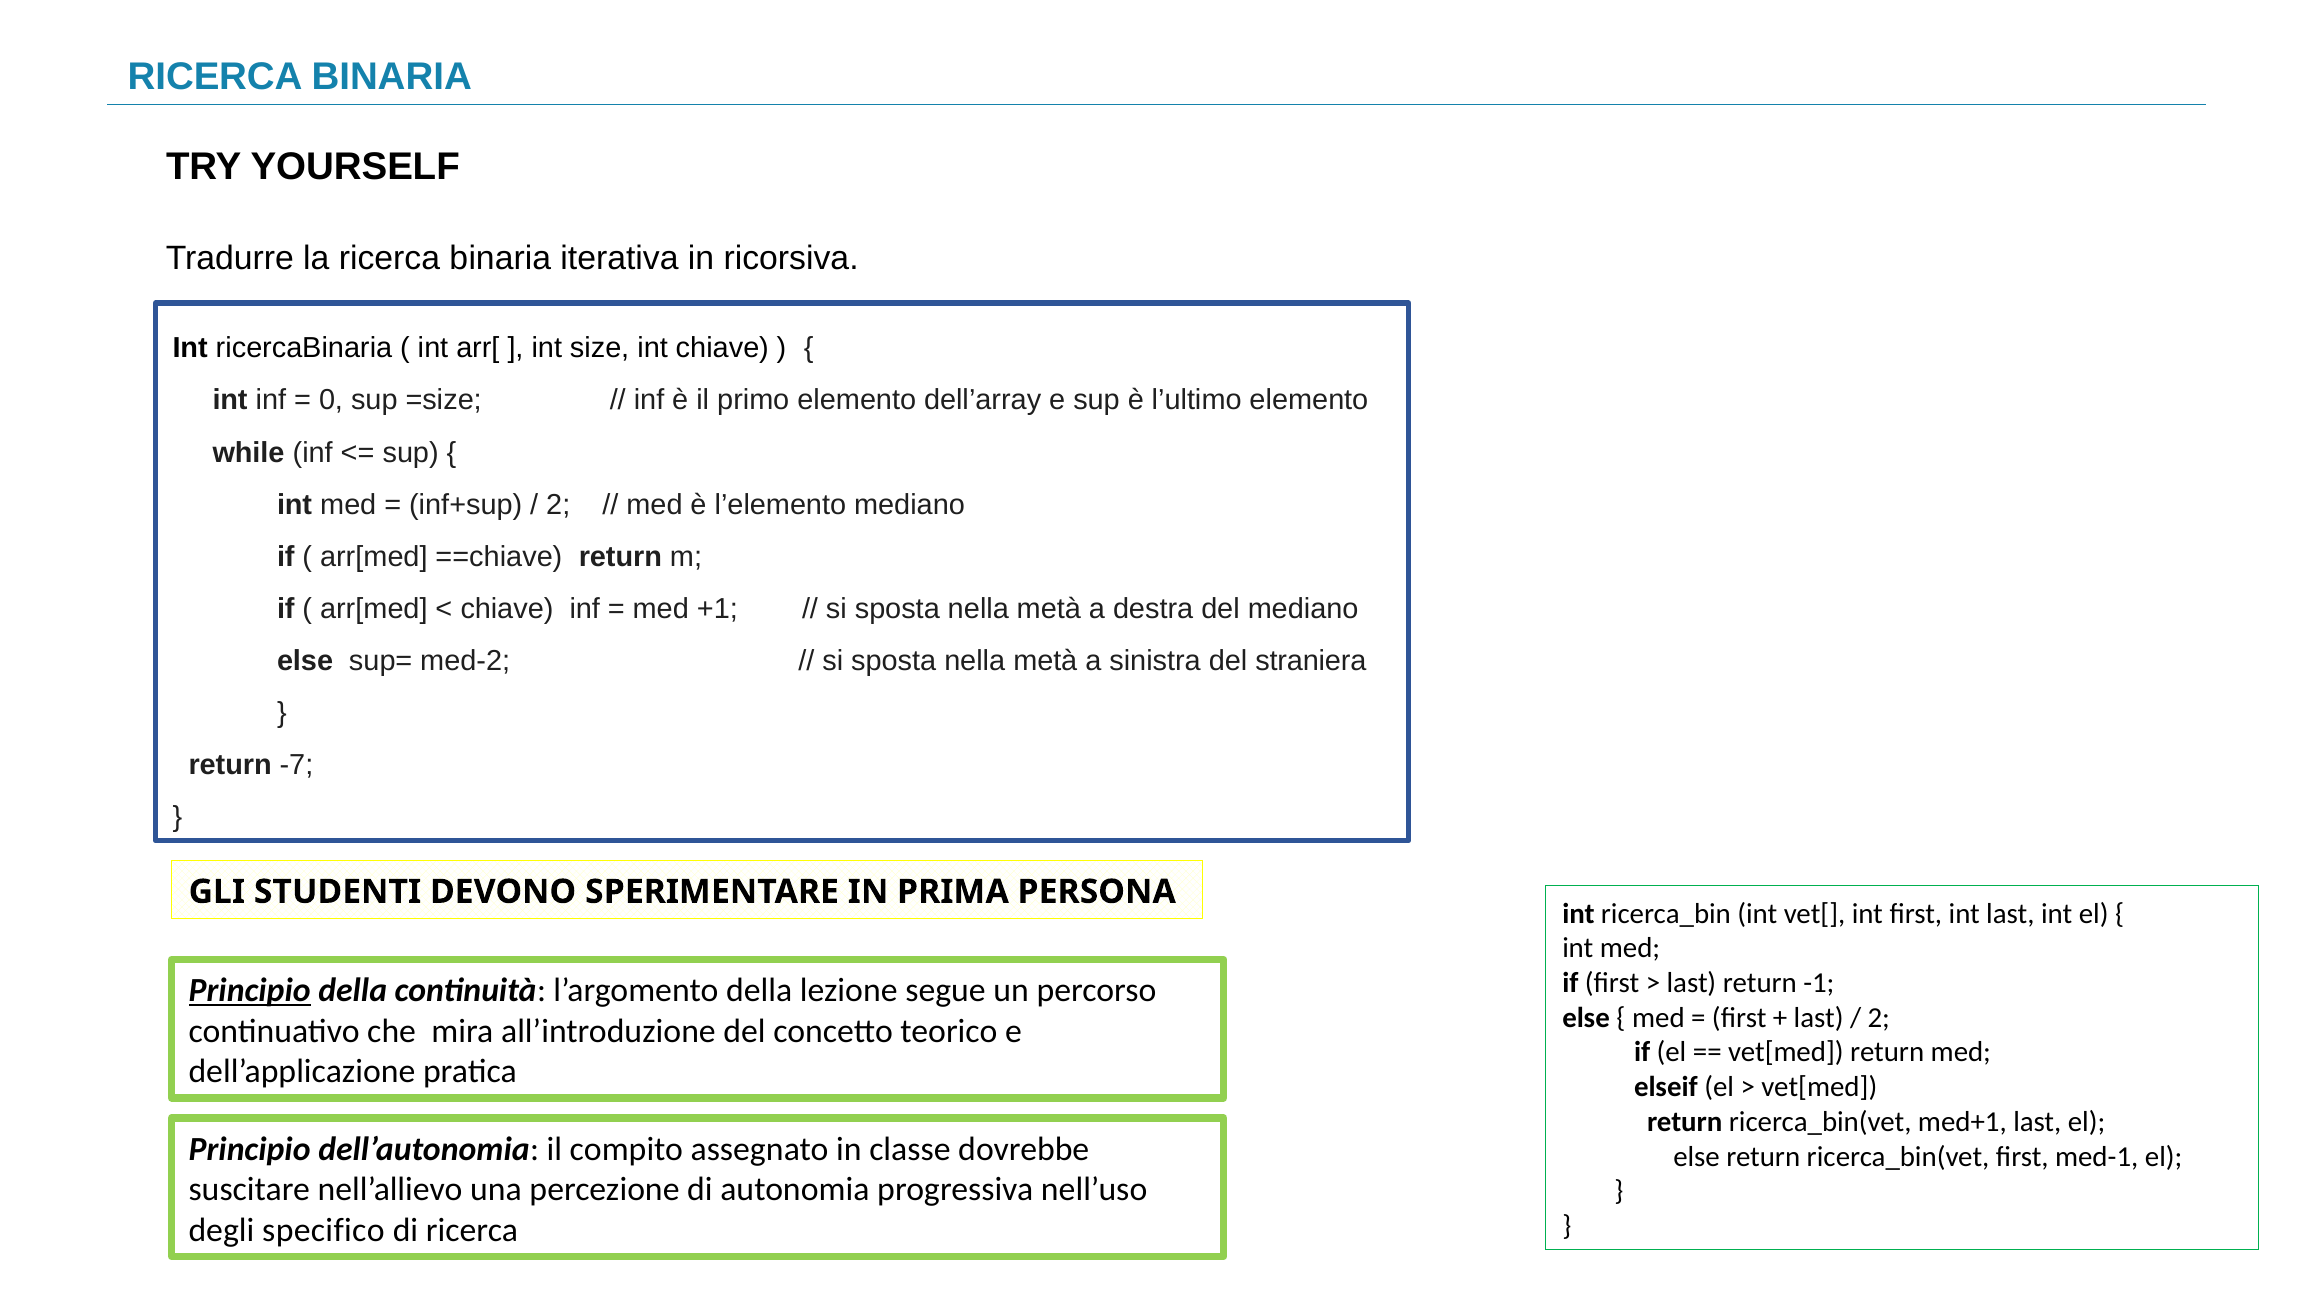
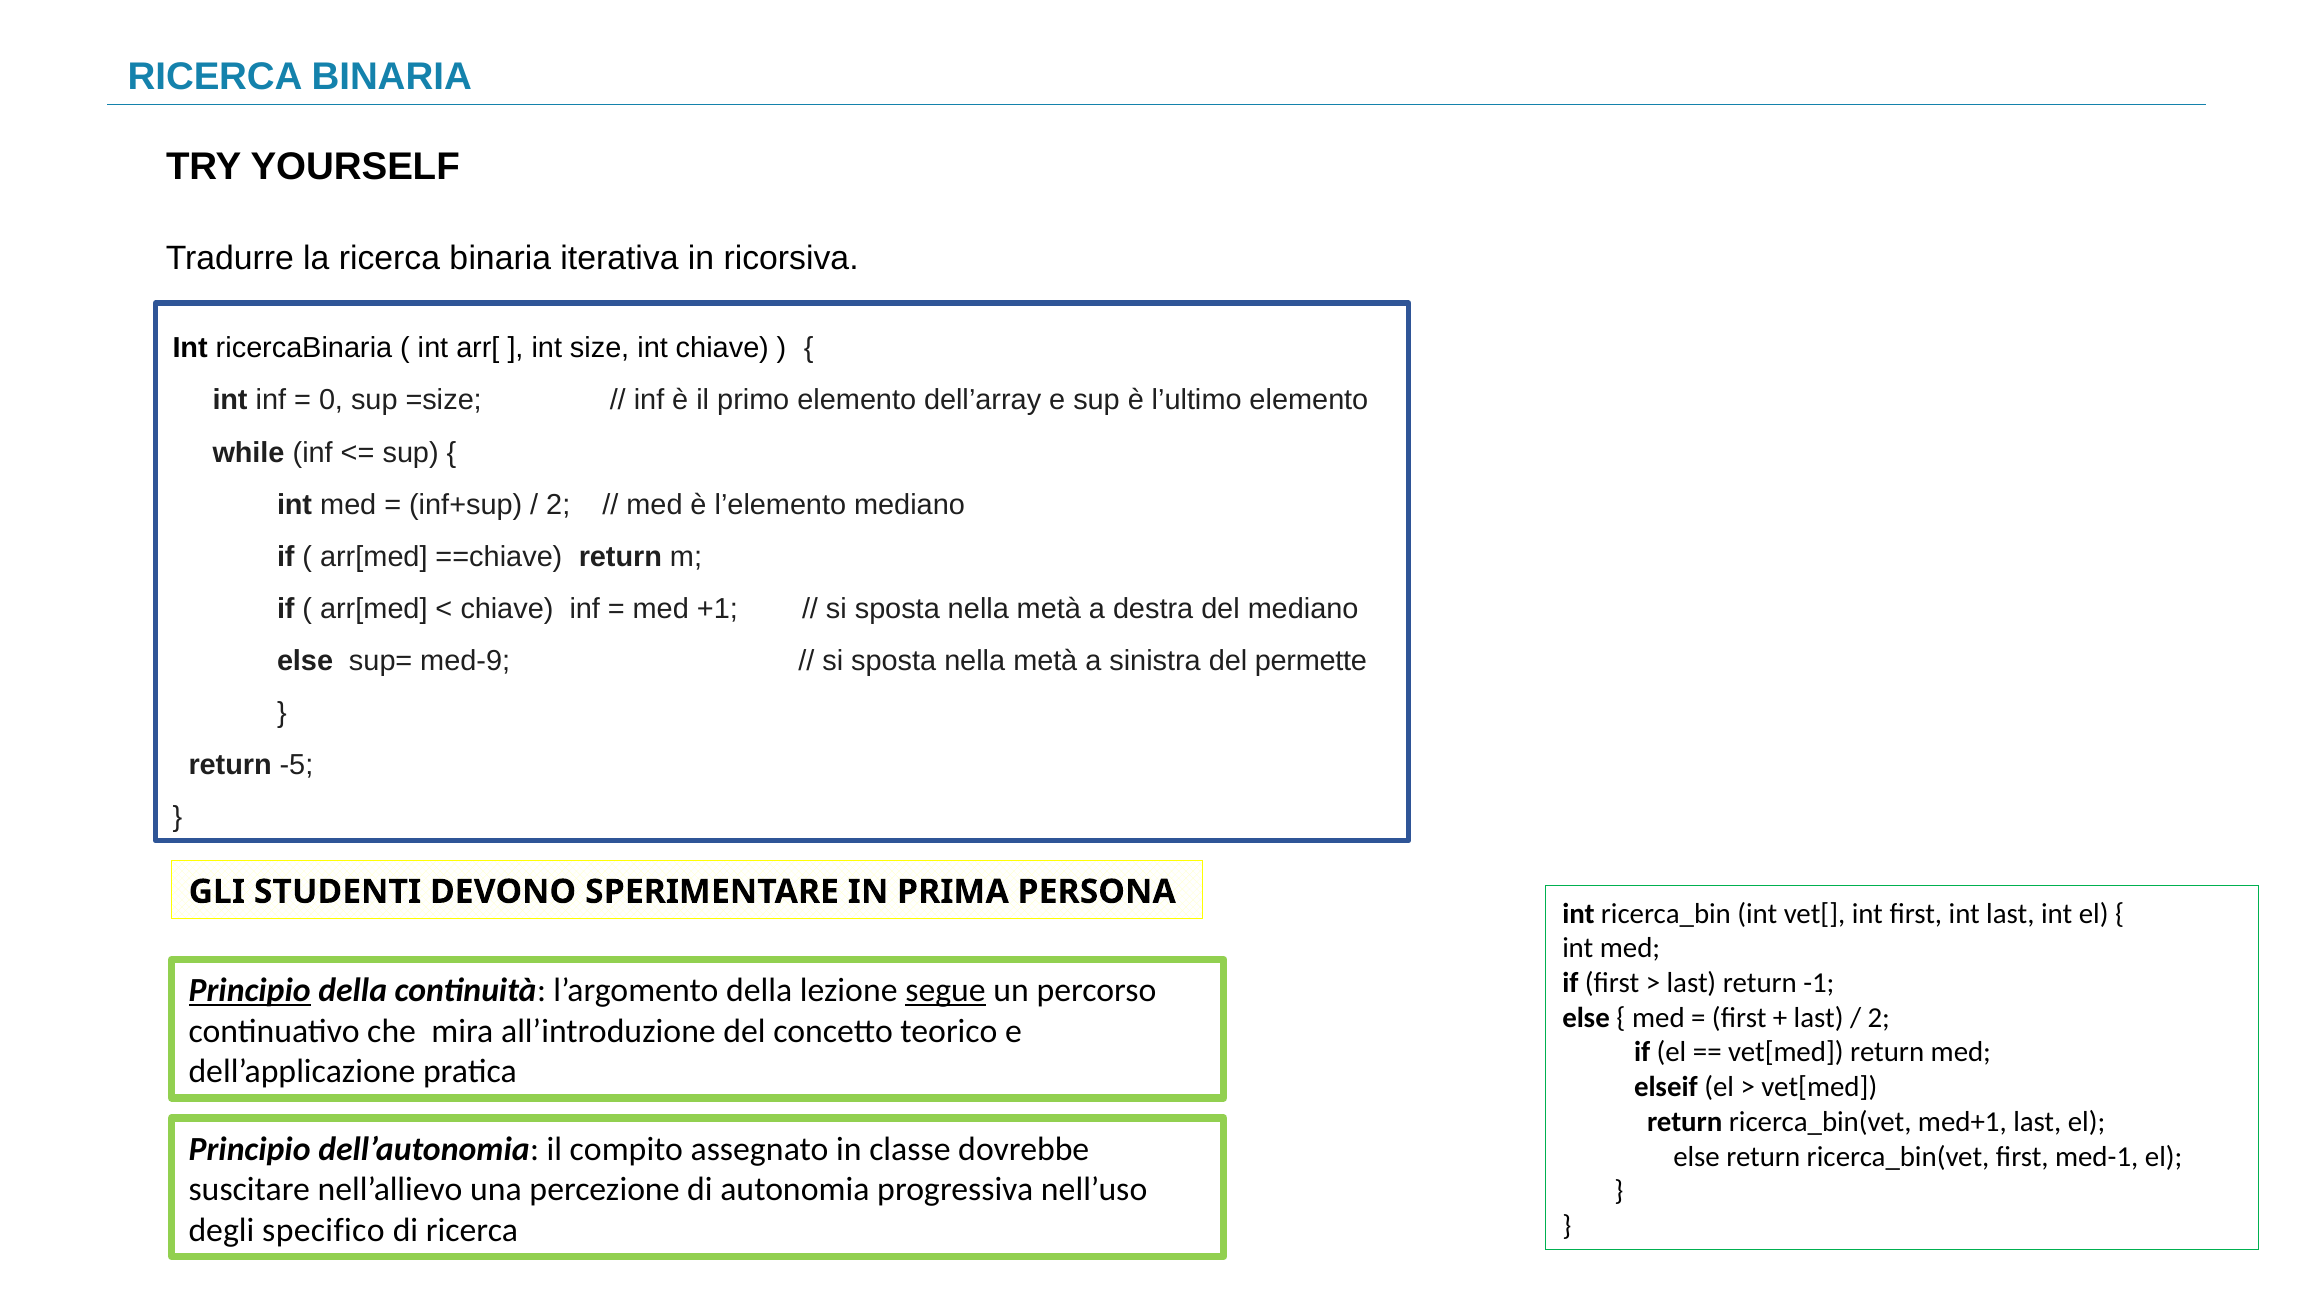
med-2: med-2 -> med-9
straniera: straniera -> permette
-7: -7 -> -5
segue underline: none -> present
